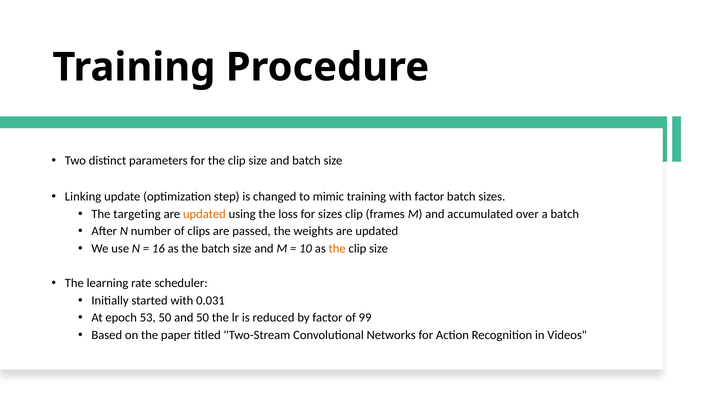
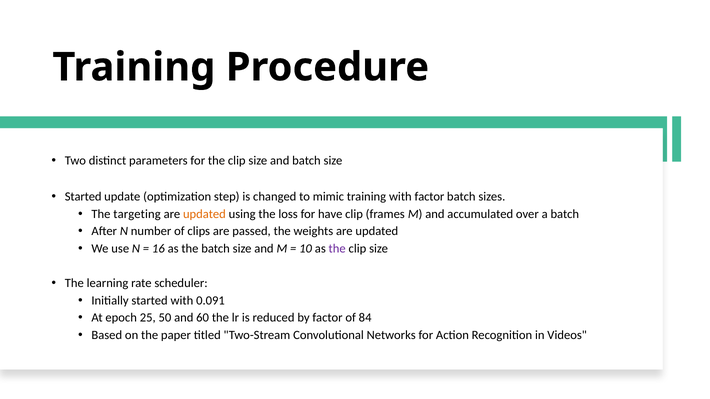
Linking at (83, 197): Linking -> Started
for sizes: sizes -> have
the at (337, 249) colour: orange -> purple
0.031: 0.031 -> 0.091
53: 53 -> 25
and 50: 50 -> 60
99: 99 -> 84
